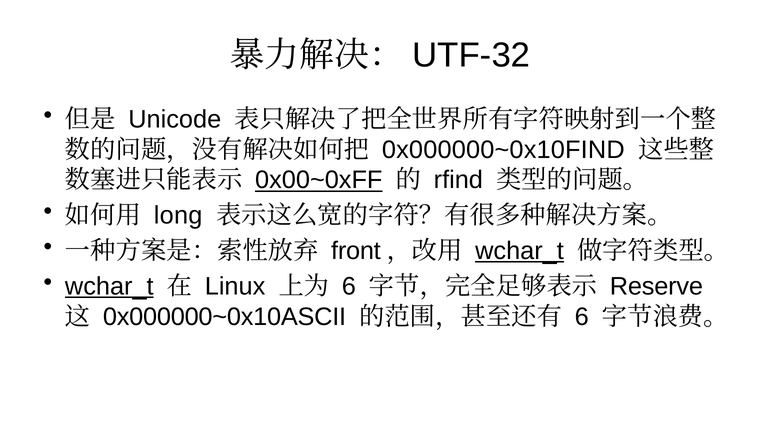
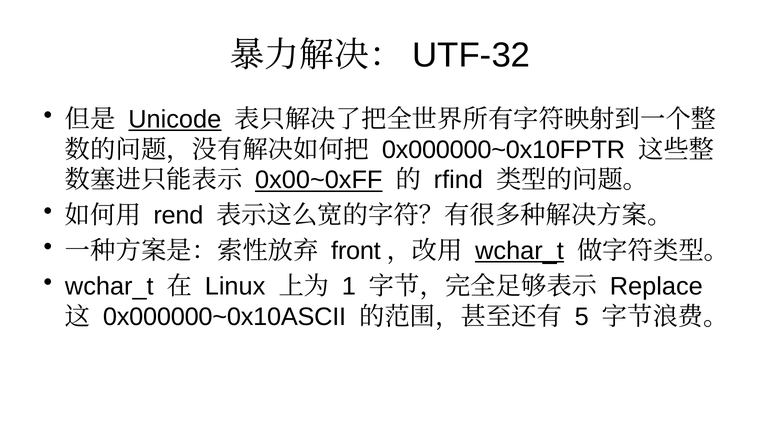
Unicode underline: none -> present
0x000000~0x10FIND: 0x000000~0x10FIND -> 0x000000~0x10FPTR
long: long -> rend
wchar_t at (109, 287) underline: present -> none
6 at (349, 287): 6 -> 1
Reserve: Reserve -> Replace
6 at (582, 317): 6 -> 5
